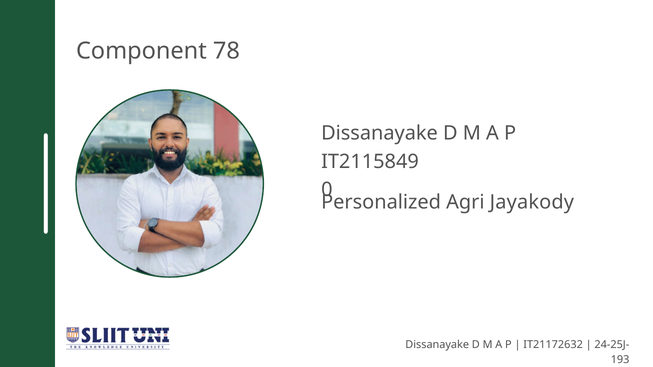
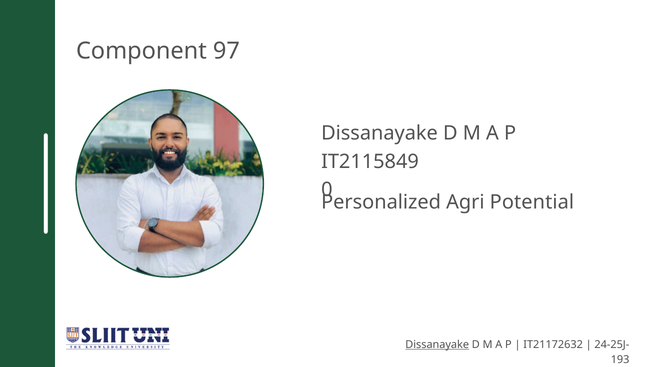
78: 78 -> 97
Jayakody: Jayakody -> Potential
Dissanayake at (437, 345) underline: none -> present
